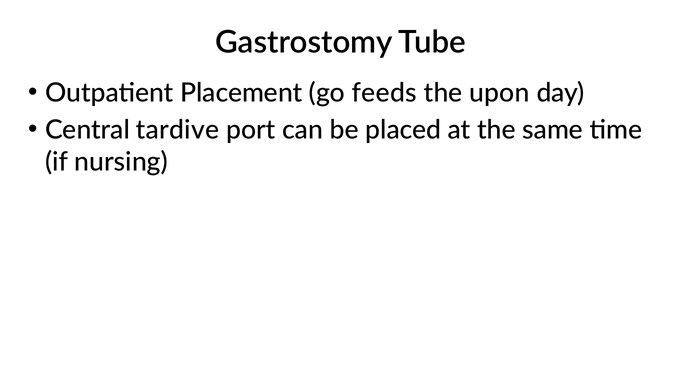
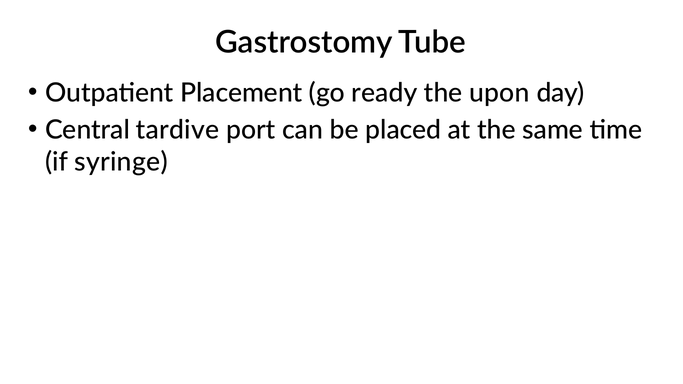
feeds: feeds -> ready
nursing: nursing -> syringe
